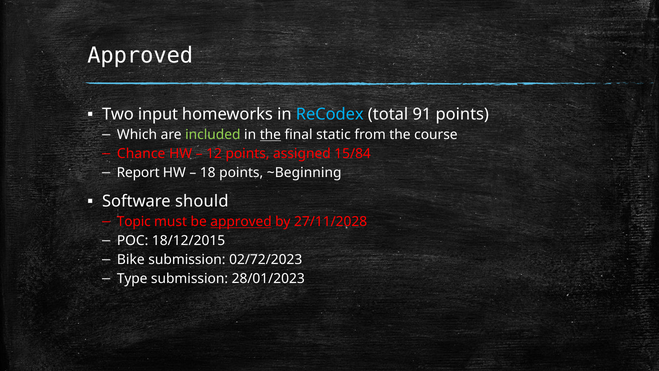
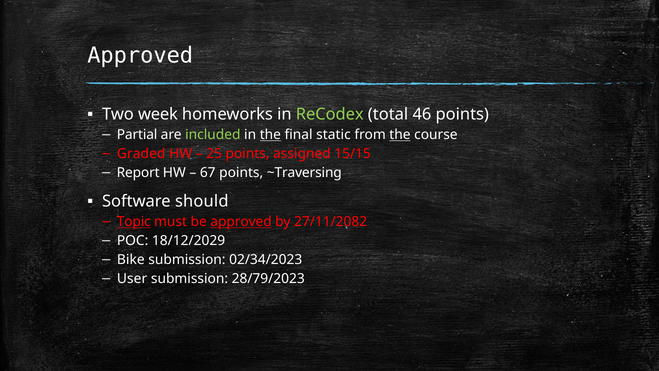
input: input -> week
ReCodex colour: light blue -> light green
91: 91 -> 46
Which: Which -> Partial
the at (400, 135) underline: none -> present
Chance: Chance -> Graded
12: 12 -> 25
15/84: 15/84 -> 15/15
18: 18 -> 67
~Beginning: ~Beginning -> ~Traversing
Topic underline: none -> present
27/11/2028: 27/11/2028 -> 27/11/2082
18/12/2015: 18/12/2015 -> 18/12/2029
02/72/2023: 02/72/2023 -> 02/34/2023
Type: Type -> User
28/01/2023: 28/01/2023 -> 28/79/2023
